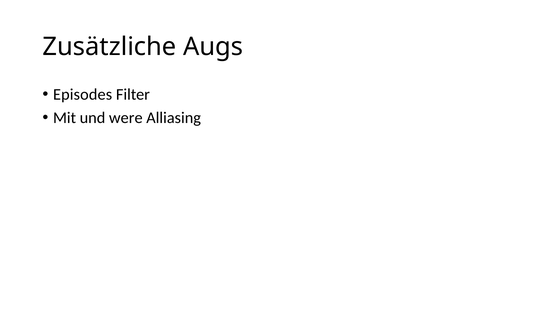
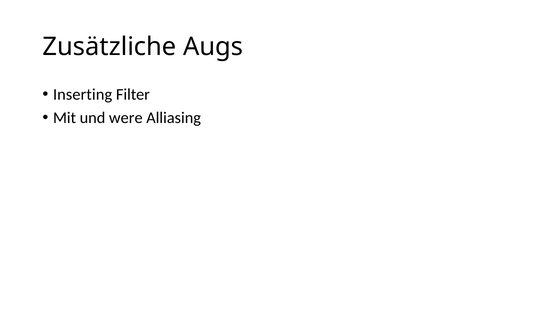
Episodes: Episodes -> Inserting
